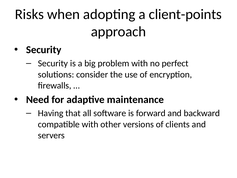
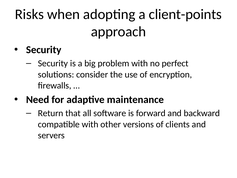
Having: Having -> Return
